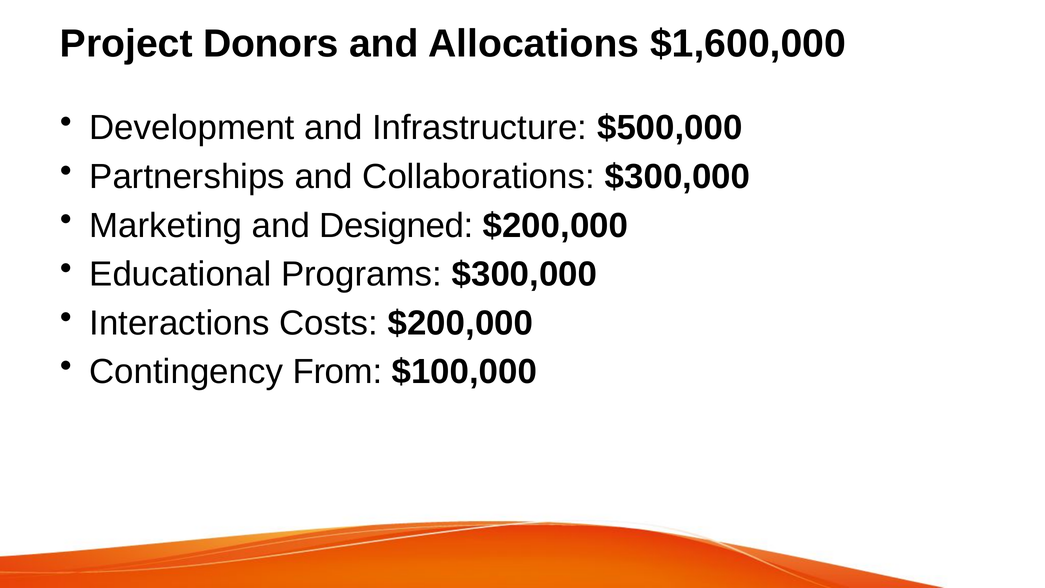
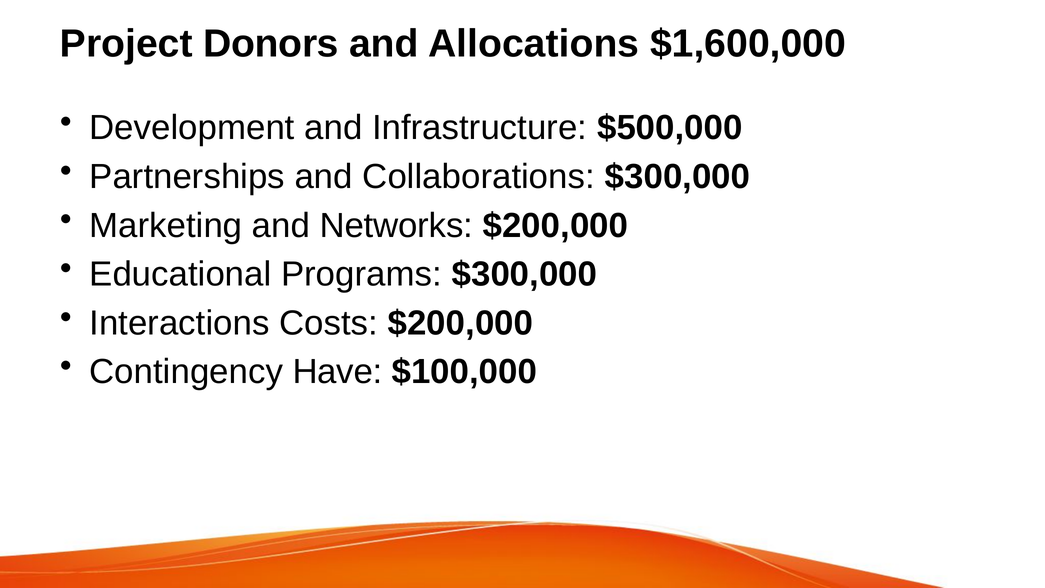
Designed: Designed -> Networks
From: From -> Have
